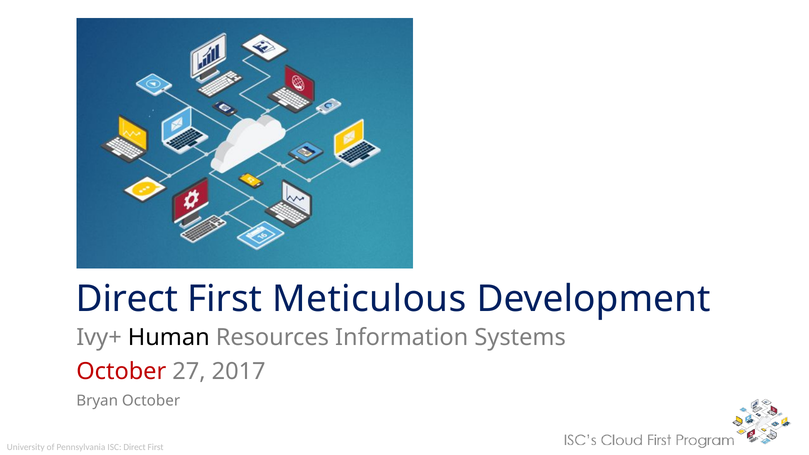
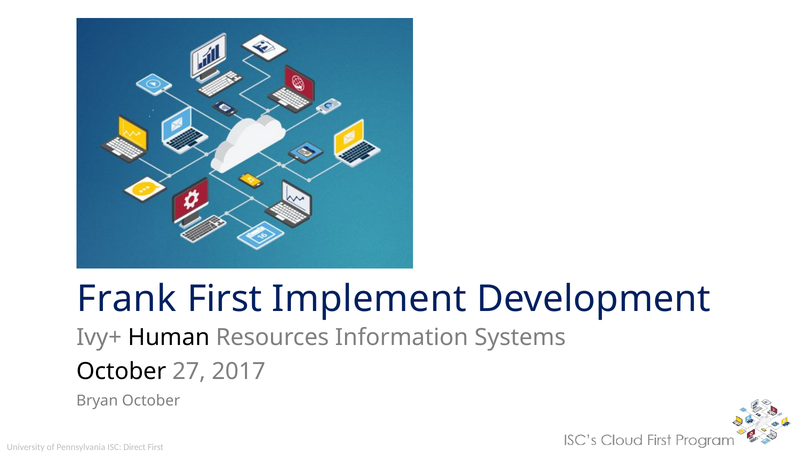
Direct at (127, 299): Direct -> Frank
Meticulous: Meticulous -> Implement
October at (121, 372) colour: red -> black
